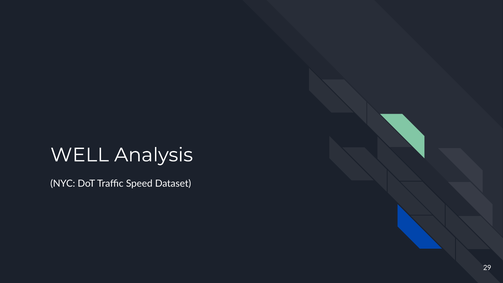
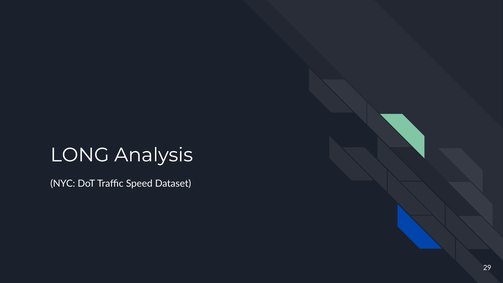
WELL: WELL -> LONG
